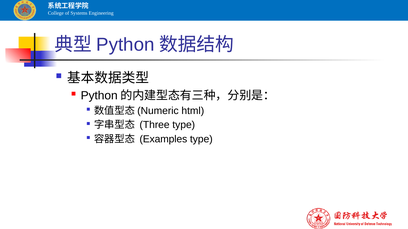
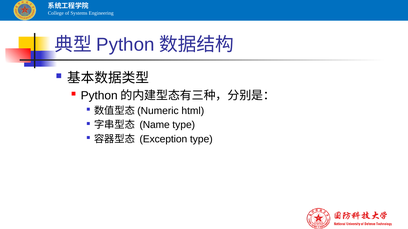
Three: Three -> Name
Examples: Examples -> Exception
